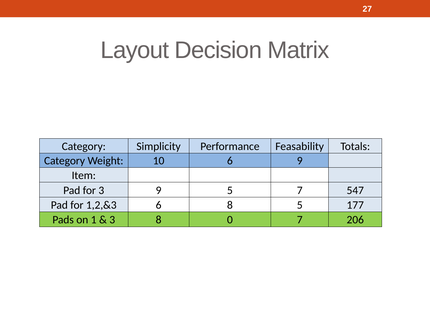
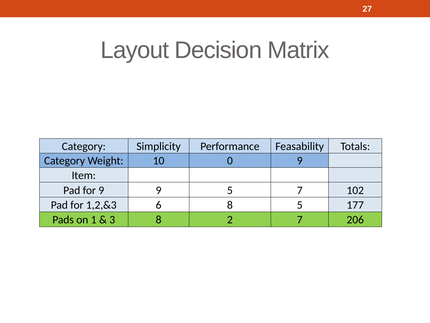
10 6: 6 -> 0
for 3: 3 -> 9
547: 547 -> 102
0: 0 -> 2
